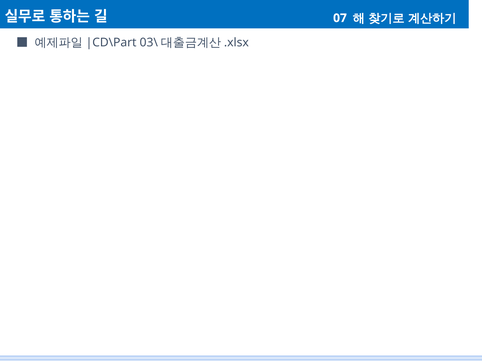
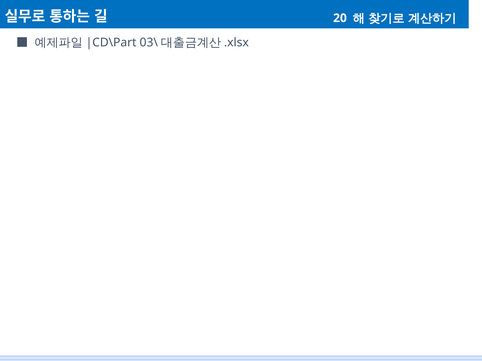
07: 07 -> 20
